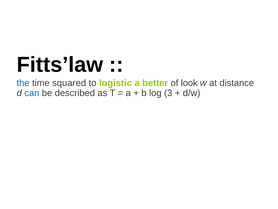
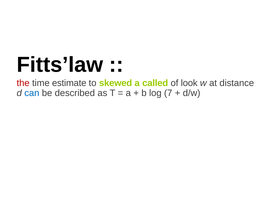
the colour: blue -> red
squared: squared -> estimate
logistic: logistic -> skewed
better: better -> called
3: 3 -> 7
